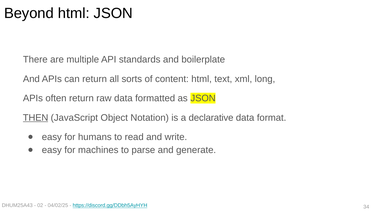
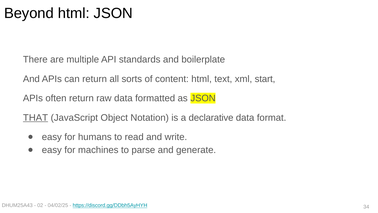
long: long -> start
THEN: THEN -> THAT
